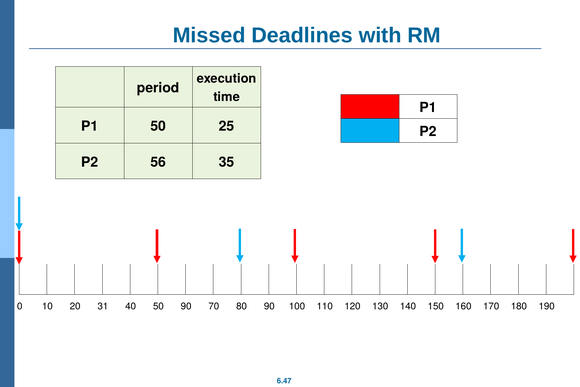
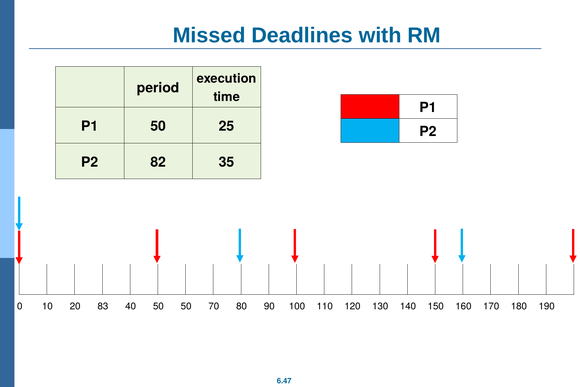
56: 56 -> 82
31: 31 -> 83
50 90: 90 -> 50
